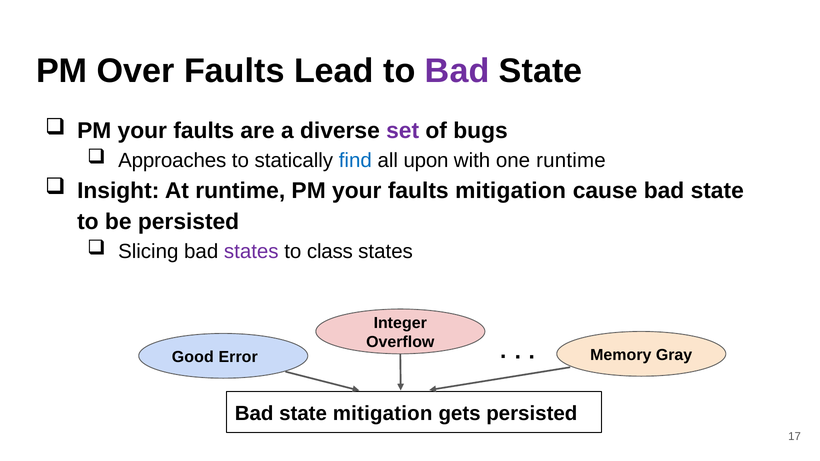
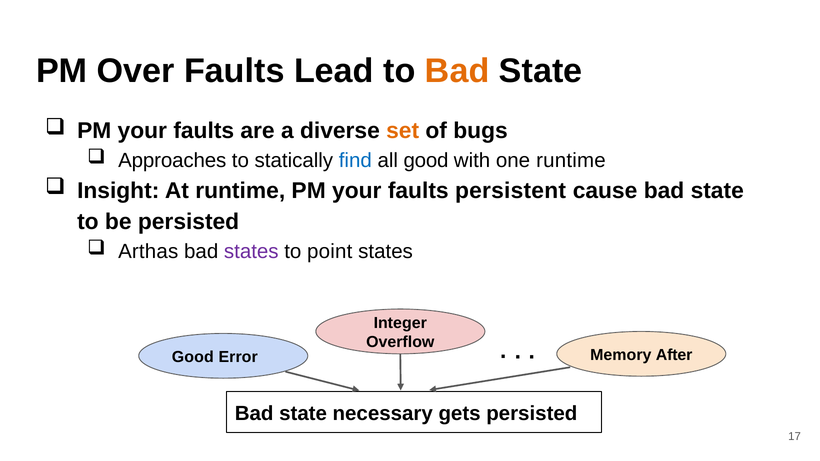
Bad at (457, 71) colour: purple -> orange
set colour: purple -> orange
all upon: upon -> good
faults mitigation: mitigation -> persistent
Slicing: Slicing -> Arthas
class: class -> point
Gray: Gray -> After
state mitigation: mitigation -> necessary
